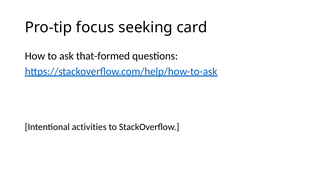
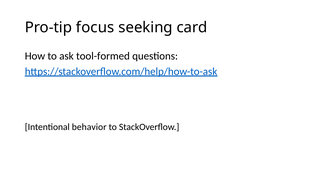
that-formed: that-formed -> tool-formed
activities: activities -> behavior
